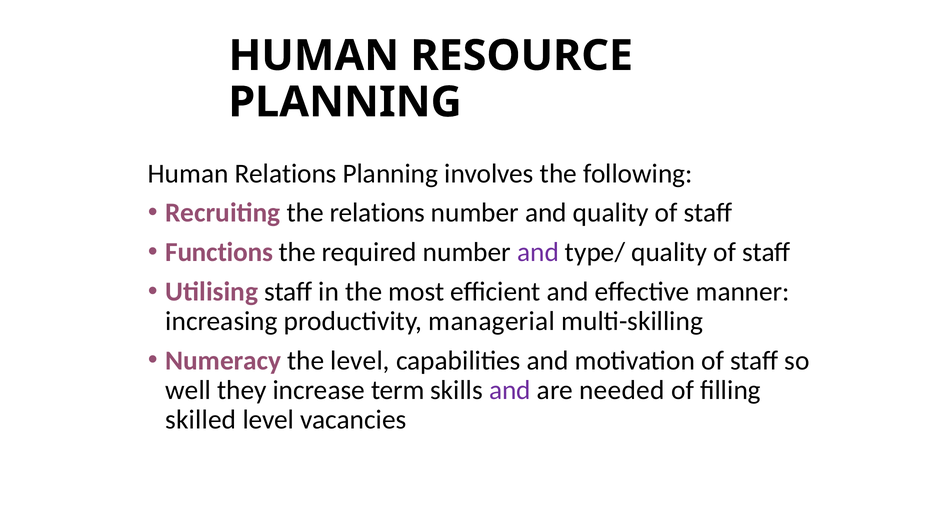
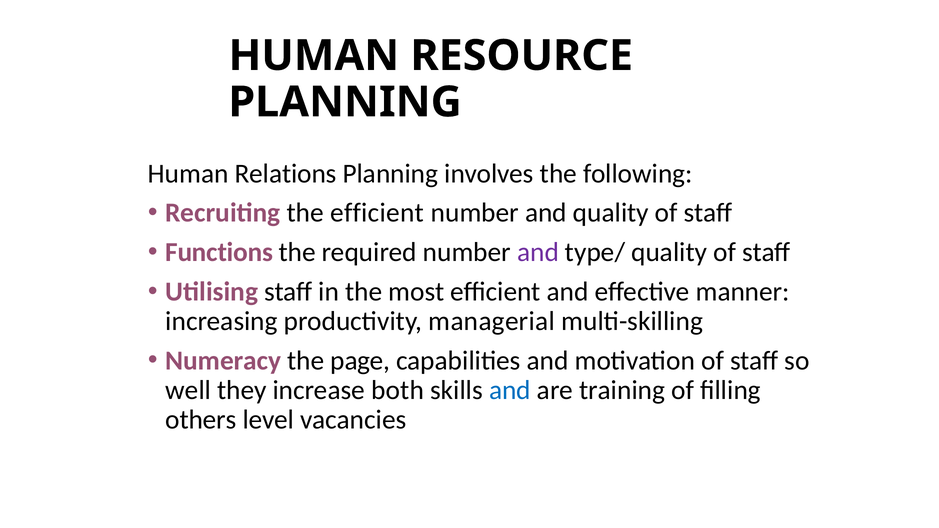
the relations: relations -> efficient
the level: level -> page
term: term -> both
and at (510, 390) colour: purple -> blue
needed: needed -> training
skilled: skilled -> others
